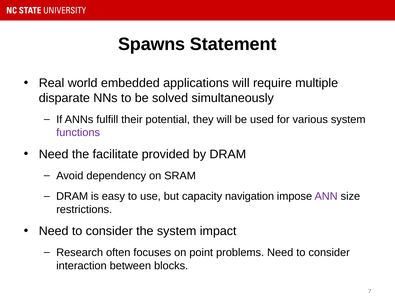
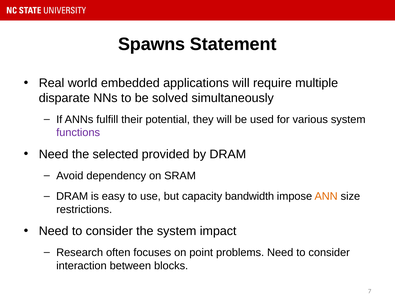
facilitate: facilitate -> selected
navigation: navigation -> bandwidth
ANN colour: purple -> orange
